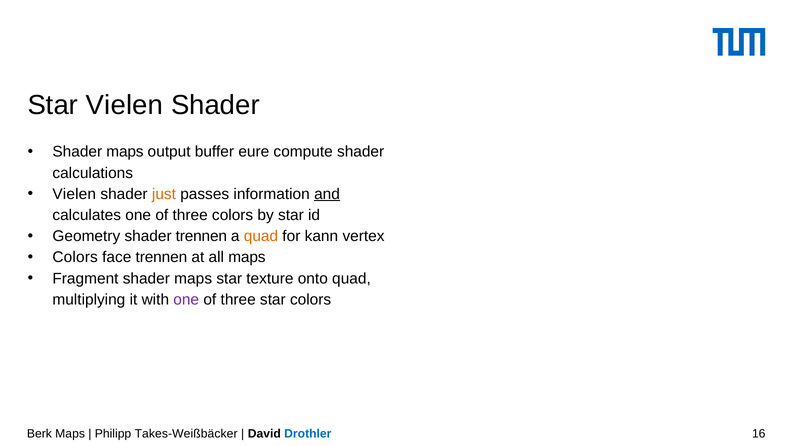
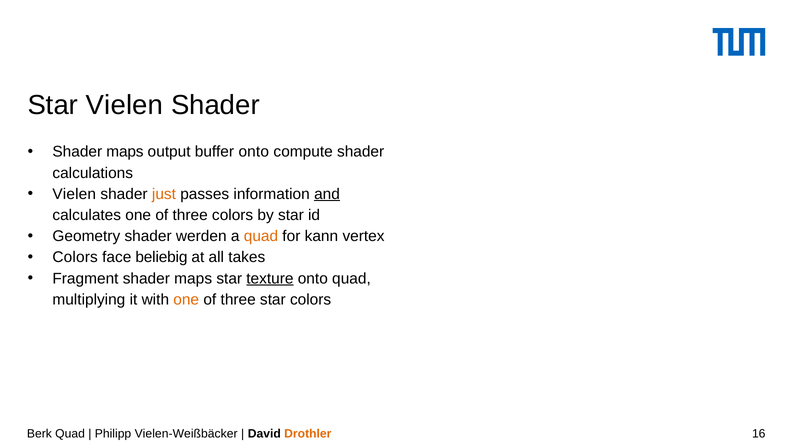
buffer eure: eure -> onto
shader trennen: trennen -> werden
face trennen: trennen -> beliebig
all maps: maps -> takes
texture underline: none -> present
one at (186, 300) colour: purple -> orange
Berk Maps: Maps -> Quad
Takes-Weißbäcker: Takes-Weißbäcker -> Vielen-Weißbäcker
Drothler colour: blue -> orange
